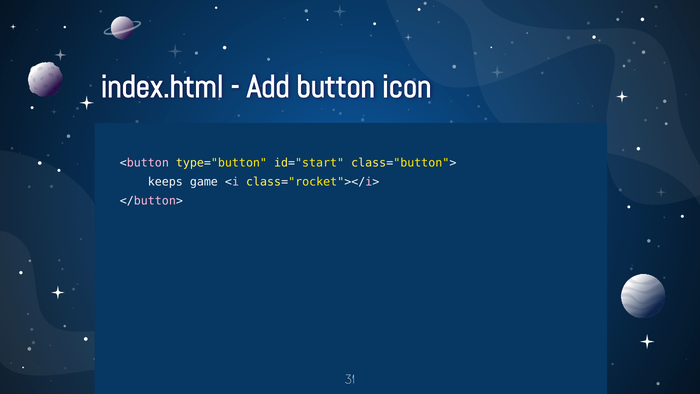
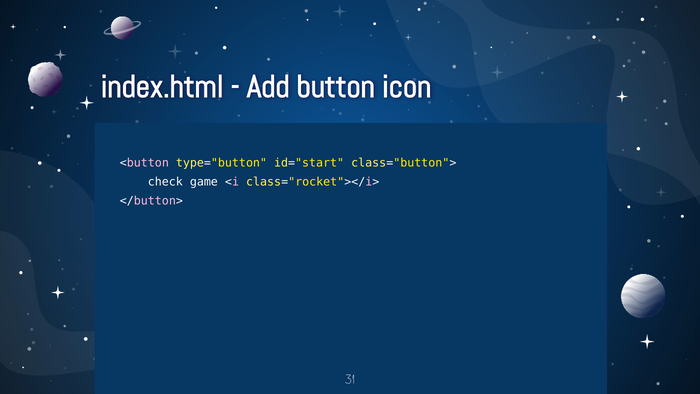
keeps: keeps -> check
